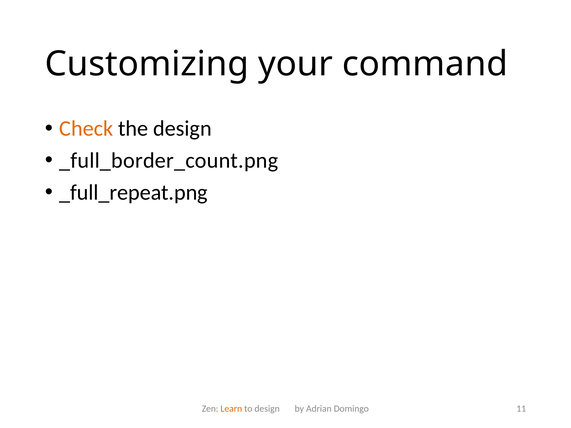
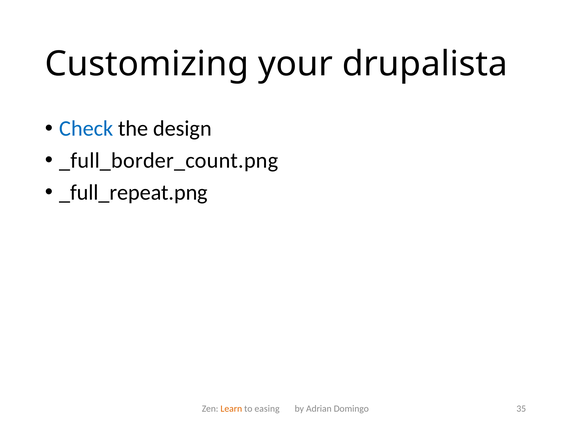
command: command -> drupalista
Check colour: orange -> blue
to design: design -> easing
11: 11 -> 35
